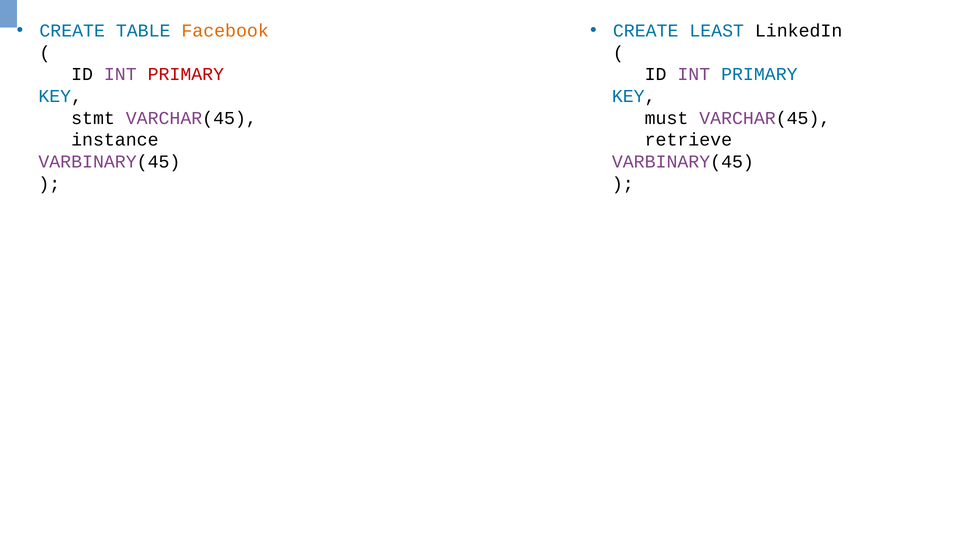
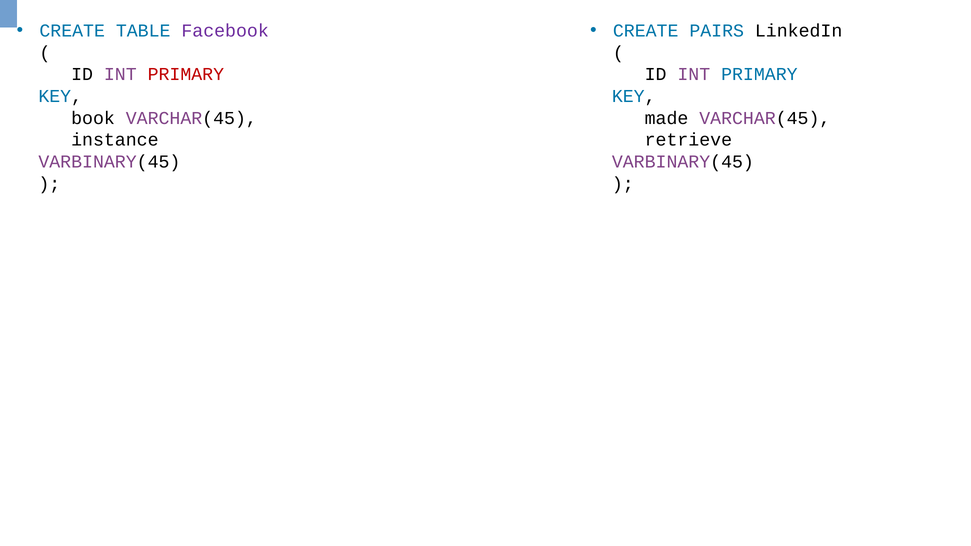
Facebook colour: orange -> purple
LEAST: LEAST -> PAIRS
stmt: stmt -> book
must: must -> made
